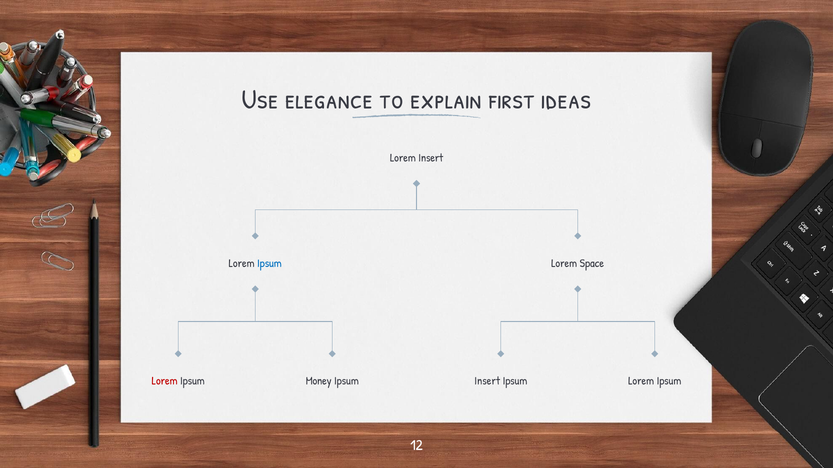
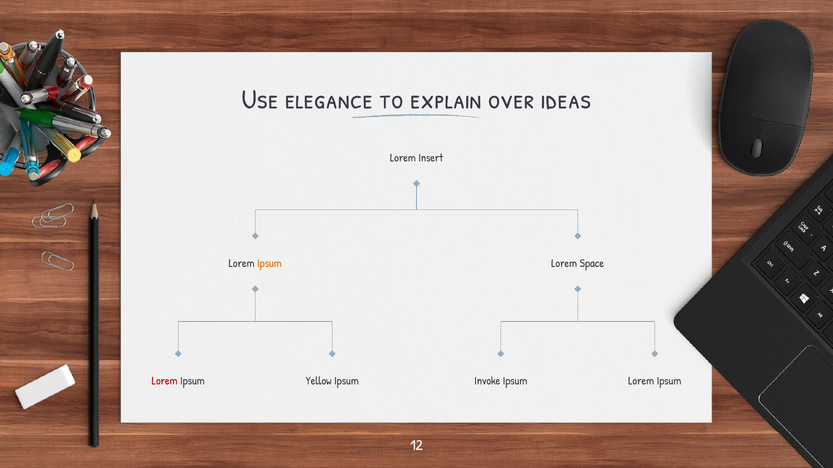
first: first -> over
Ipsum at (269, 264) colour: blue -> orange
Money: Money -> Yellow
Insert at (487, 382): Insert -> Invoke
